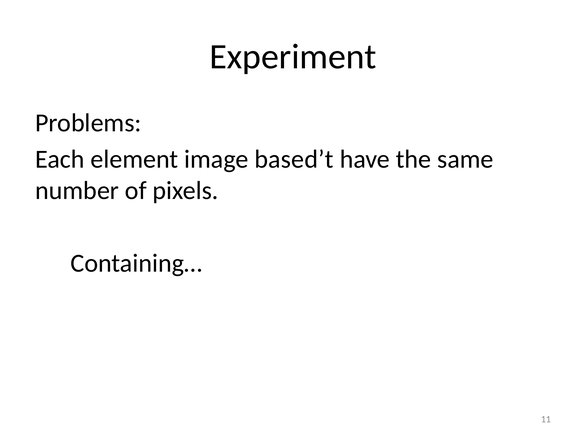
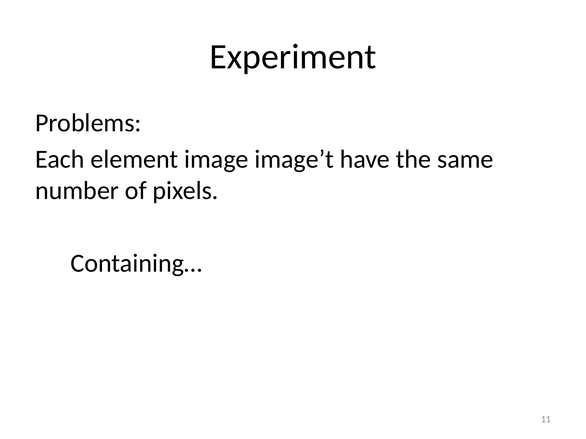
based’t: based’t -> image’t
